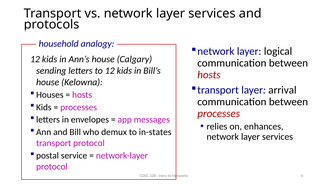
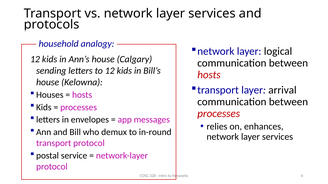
in-states: in-states -> in-round
